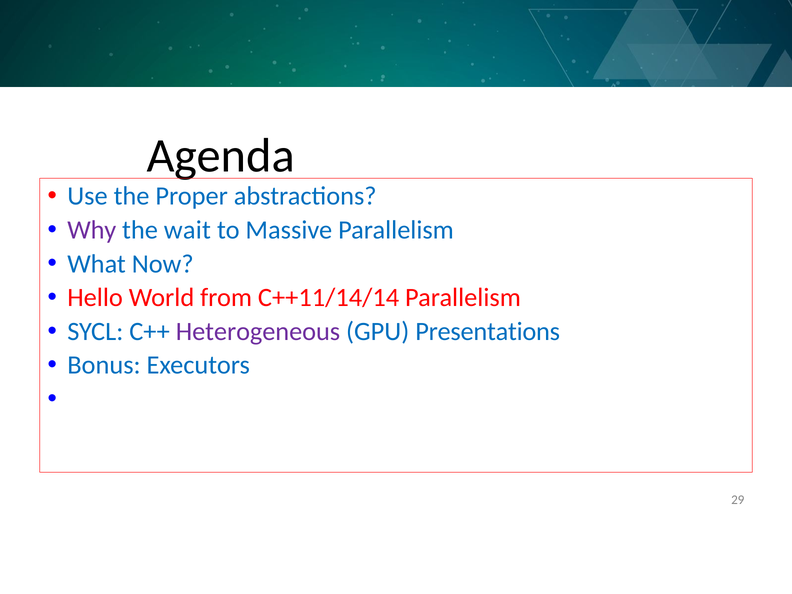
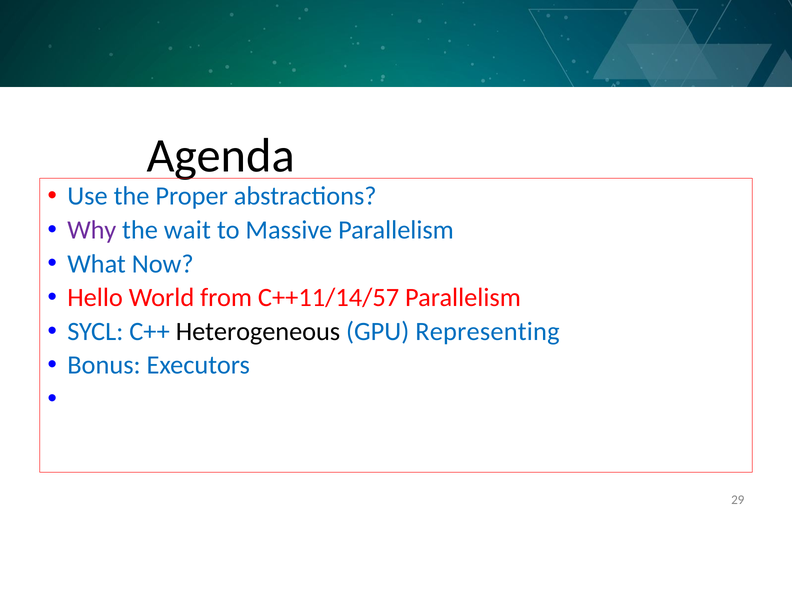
C++11/14/14: C++11/14/14 -> C++11/14/57
Heterogeneous colour: purple -> black
Presentations: Presentations -> Representing
